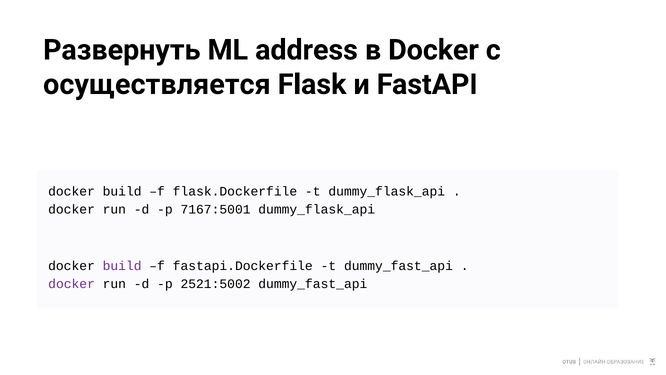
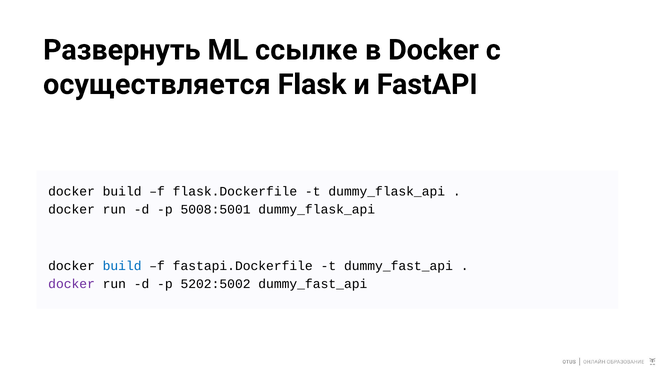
address: address -> ссылке
7167:5001: 7167:5001 -> 5008:5001
build at (122, 266) colour: purple -> blue
2521:5002: 2521:5002 -> 5202:5002
